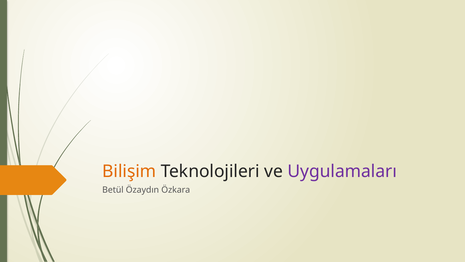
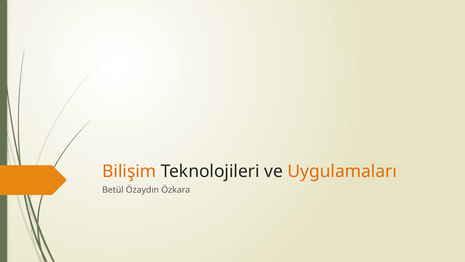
Uygulamaları colour: purple -> orange
